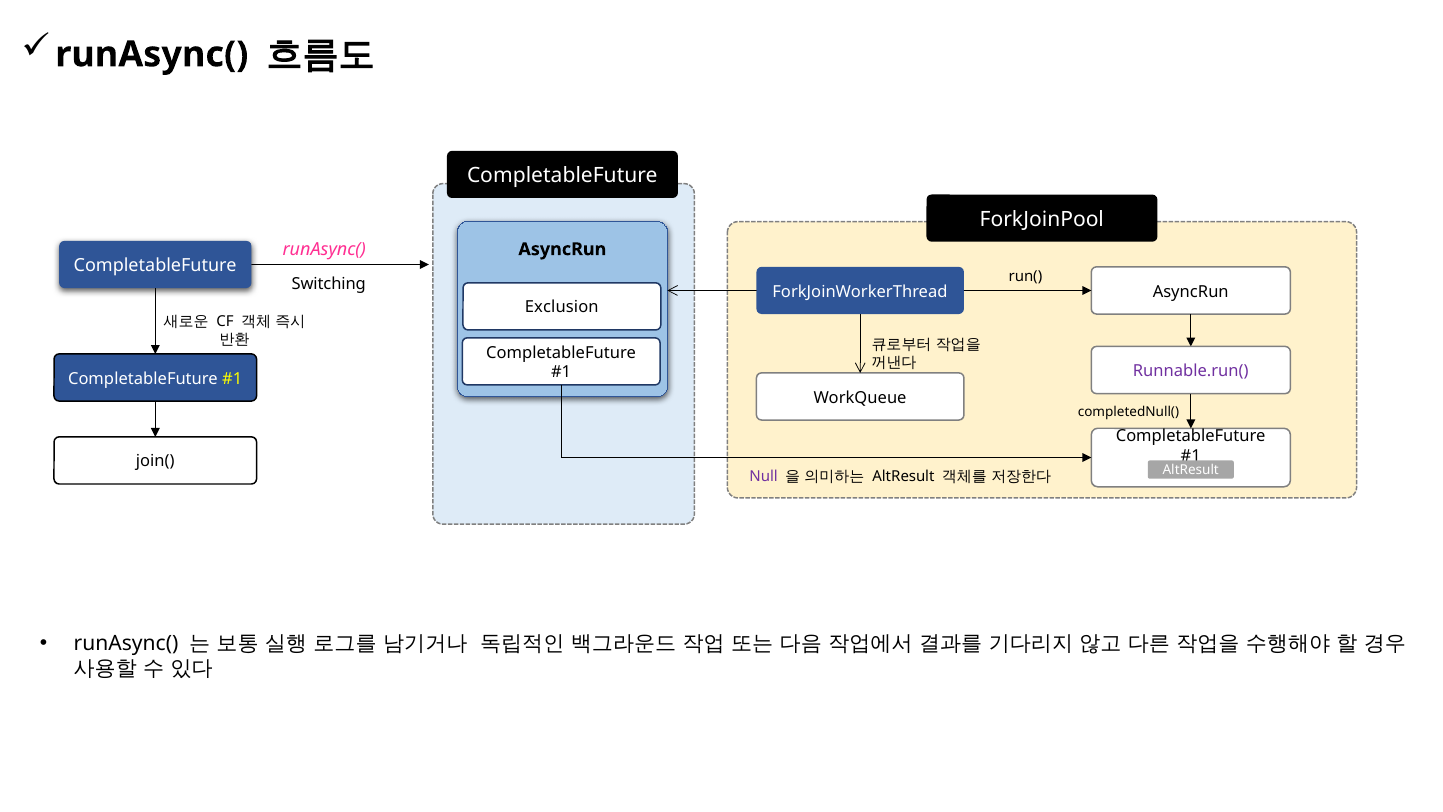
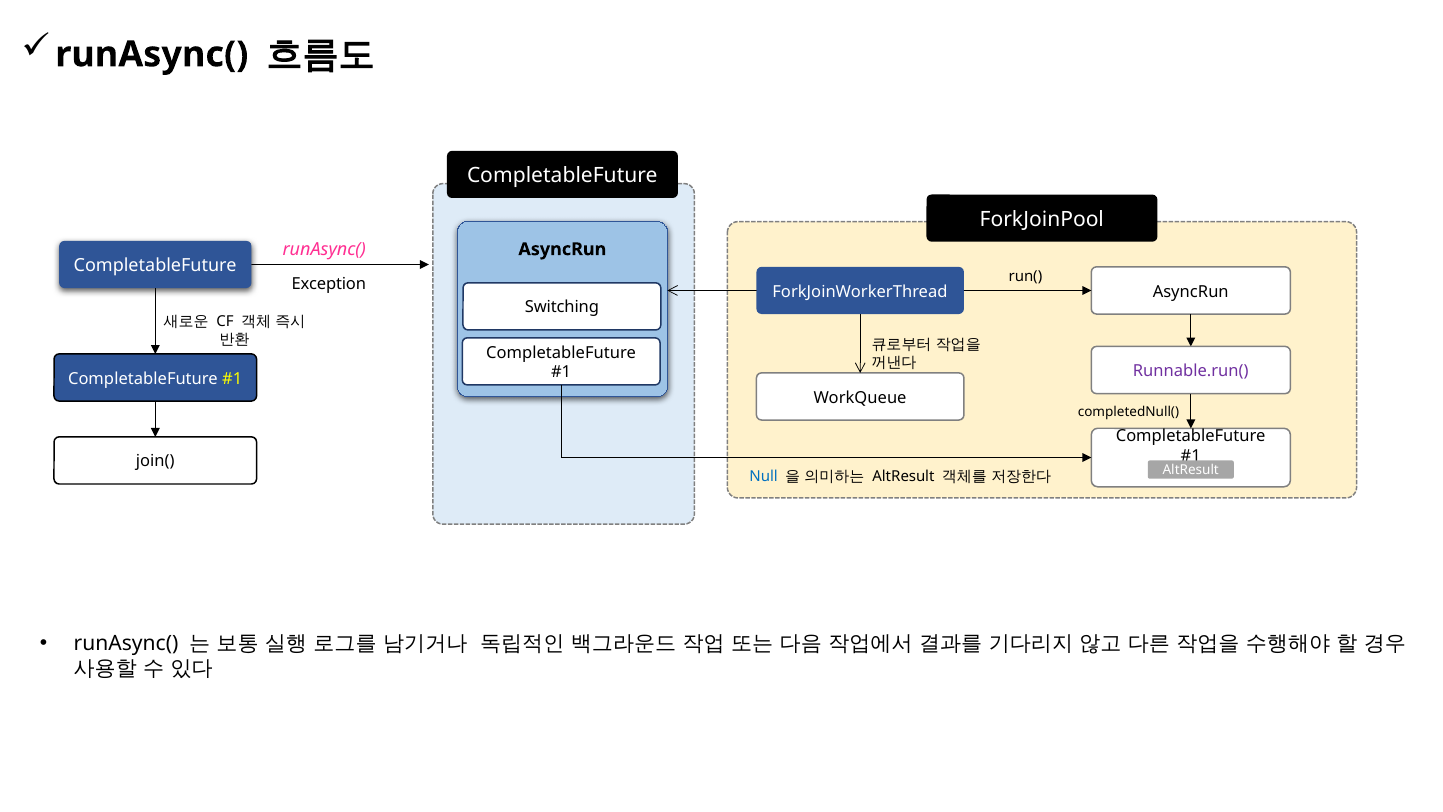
Switching: Switching -> Exception
Exclusion: Exclusion -> Switching
Null colour: purple -> blue
